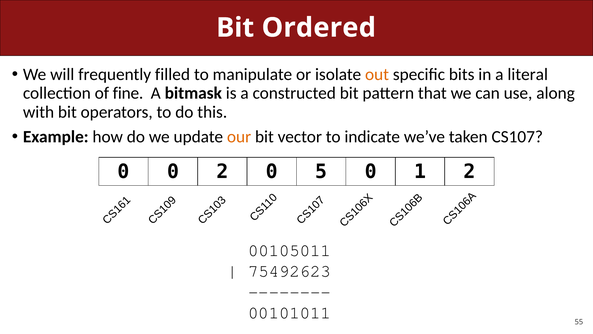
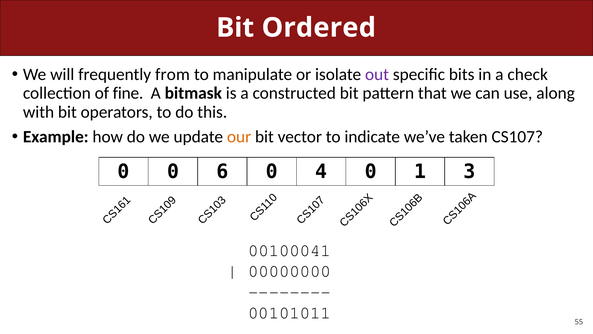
filled: filled -> from
out colour: orange -> purple
literal: literal -> check
0 0 2: 2 -> 6
5: 5 -> 4
1 2: 2 -> 3
00105011: 00105011 -> 00100041
75492623: 75492623 -> 00000000
